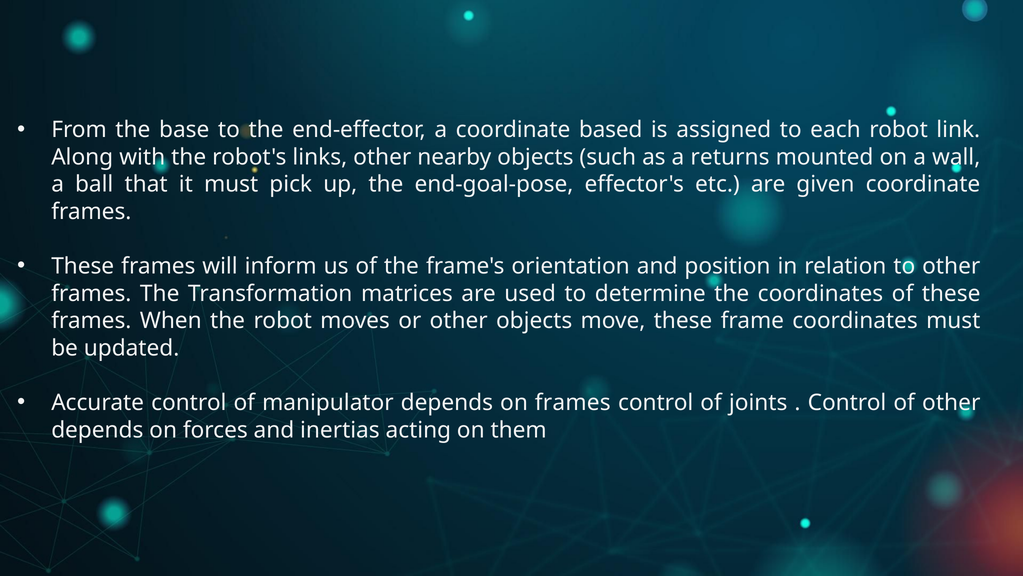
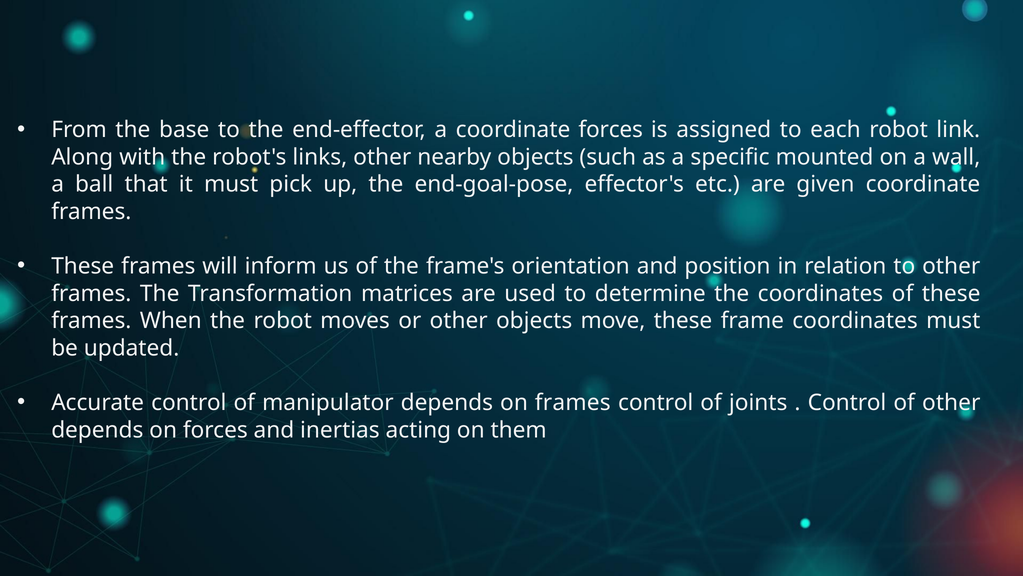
coordinate based: based -> forces
returns: returns -> specific
